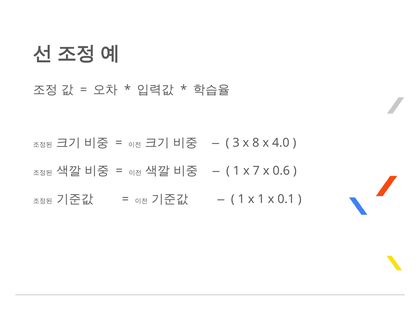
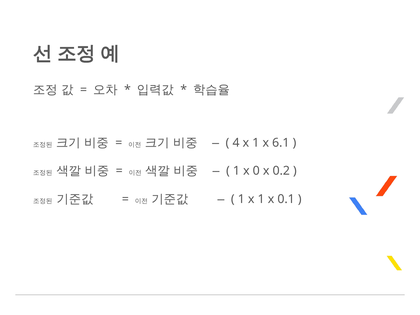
3: 3 -> 4
8 at (256, 143): 8 -> 1
4.0: 4.0 -> 6.1
7: 7 -> 0
0.6: 0.6 -> 0.2
